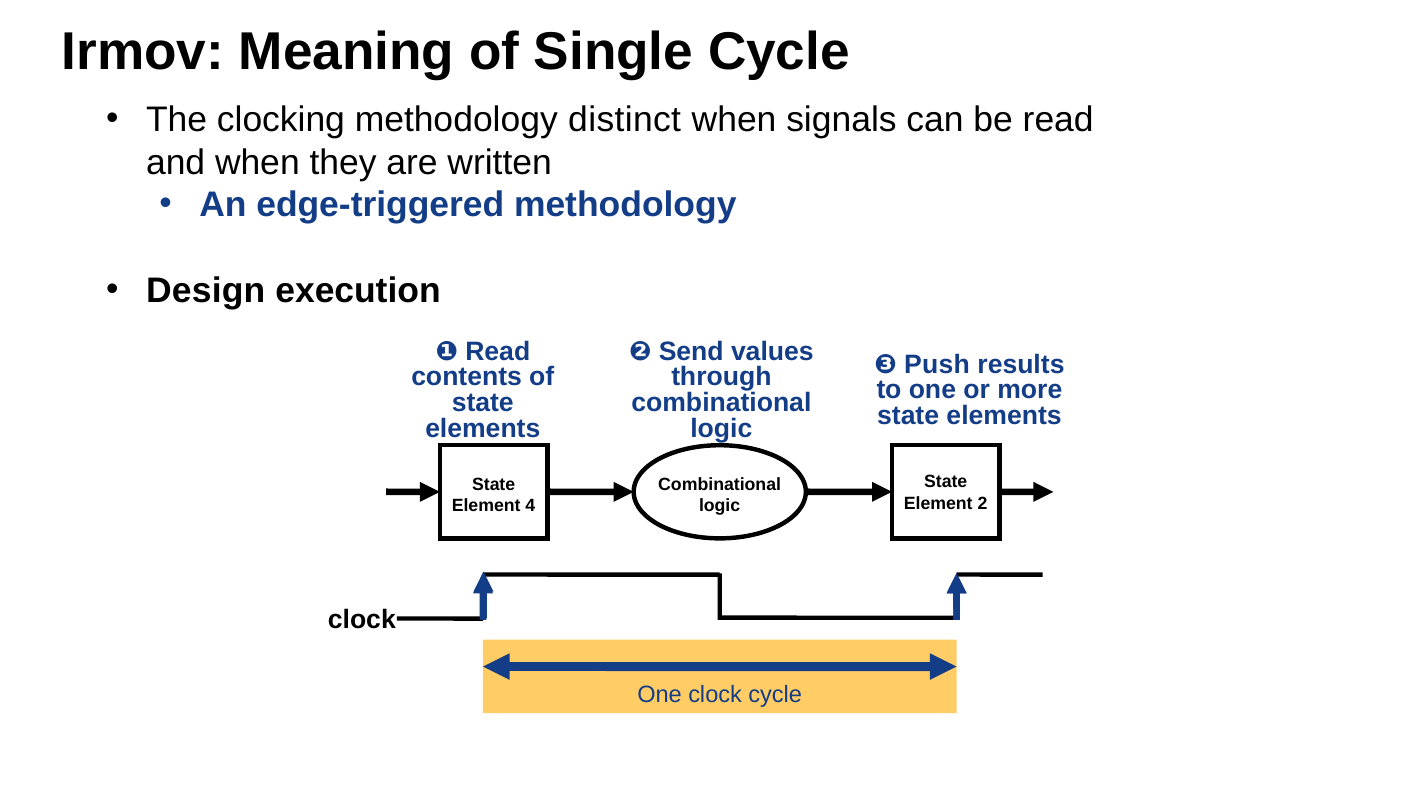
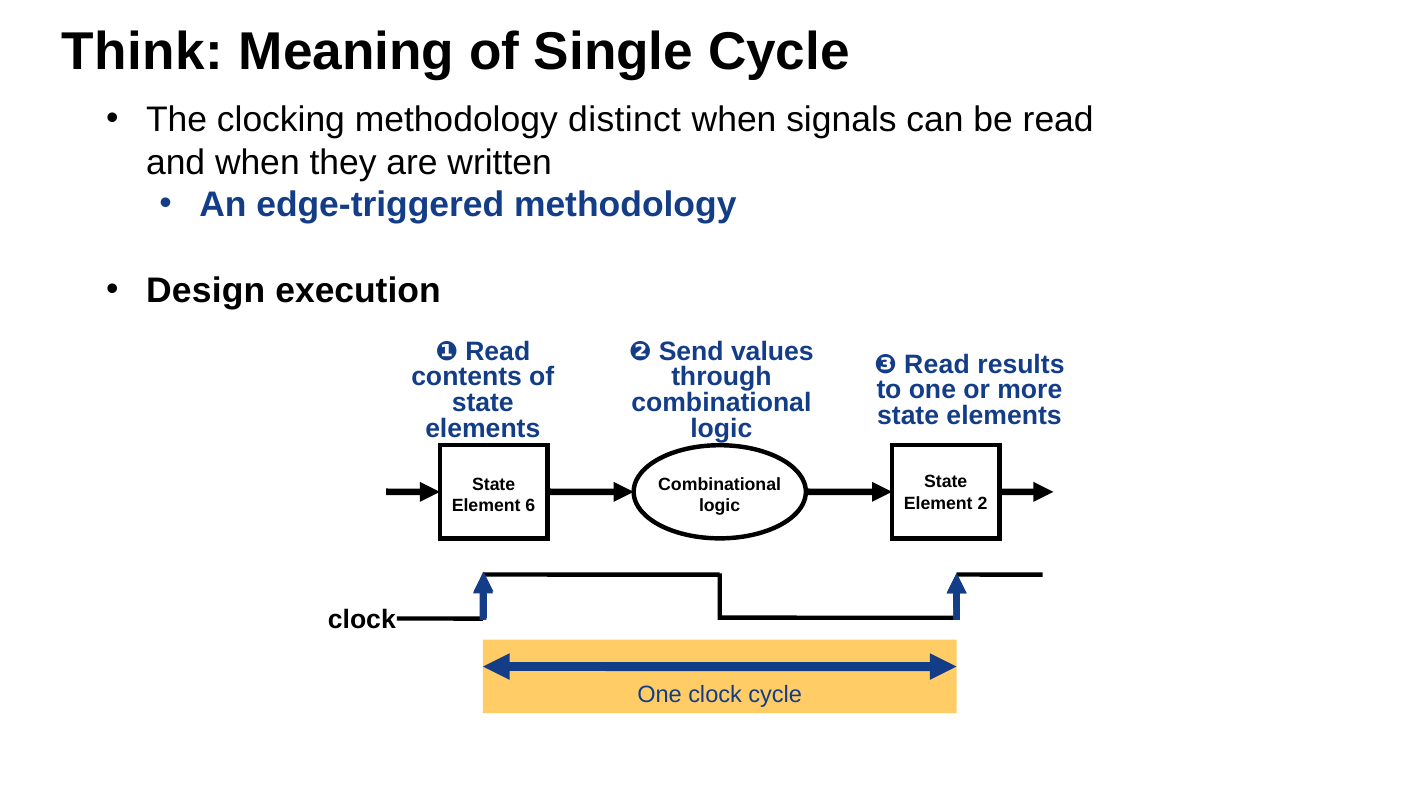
Irmov: Irmov -> Think
❸ Push: Push -> Read
4: 4 -> 6
